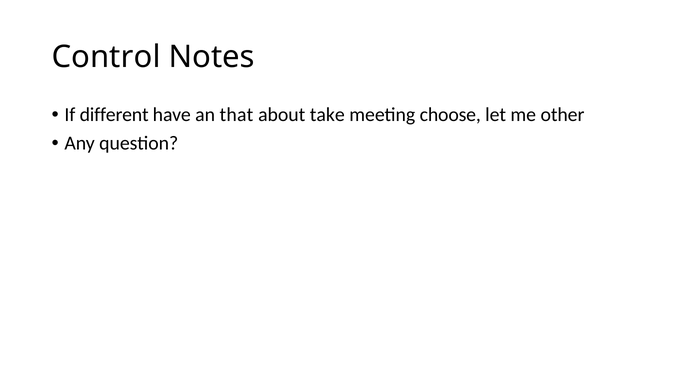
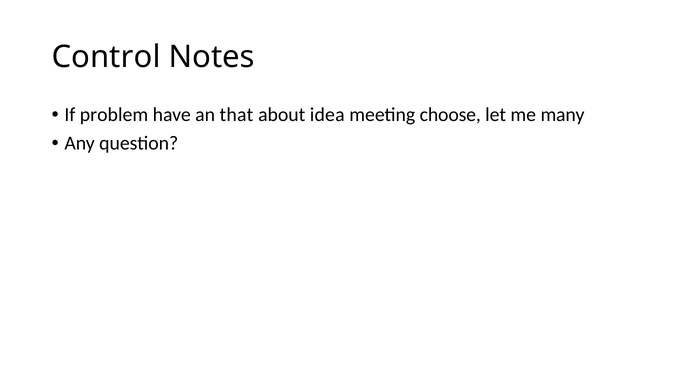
different: different -> problem
take: take -> idea
other: other -> many
